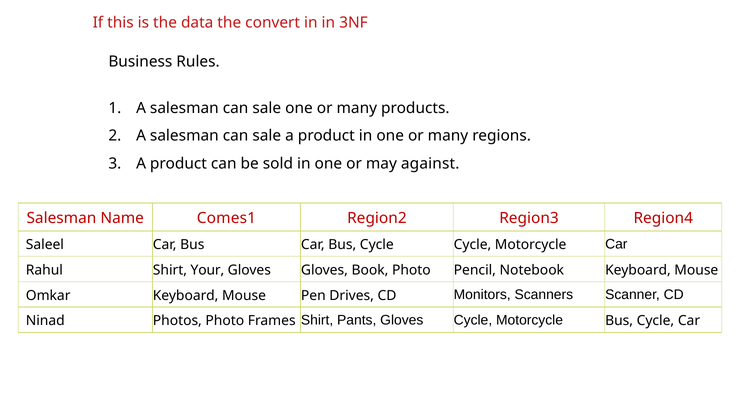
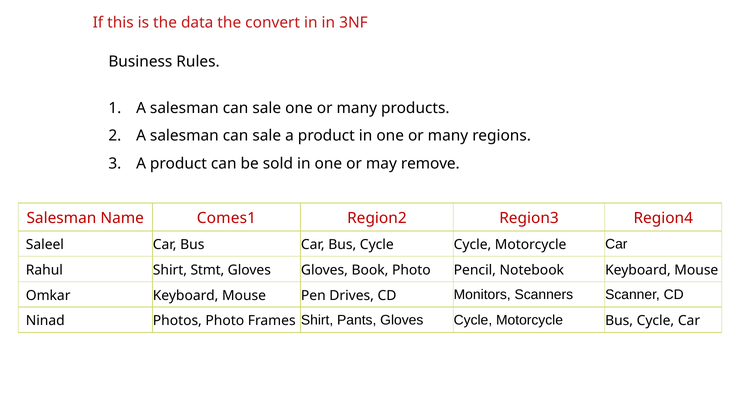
against: against -> remove
Your: Your -> Stmt
